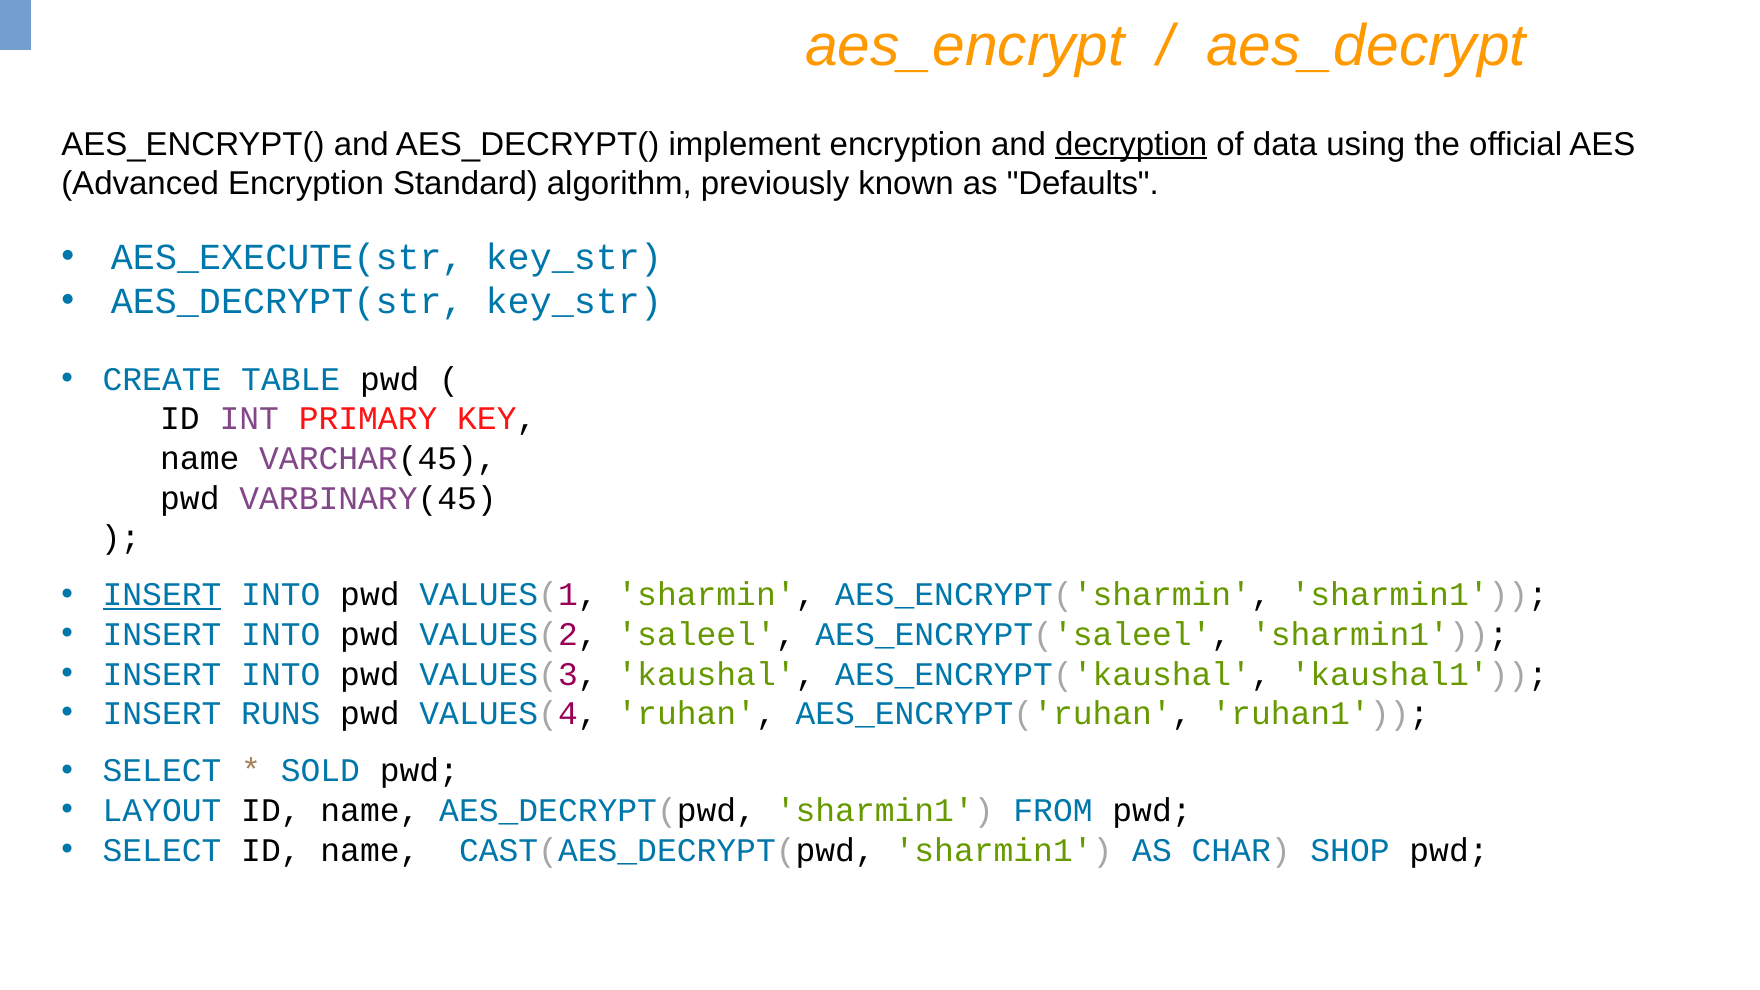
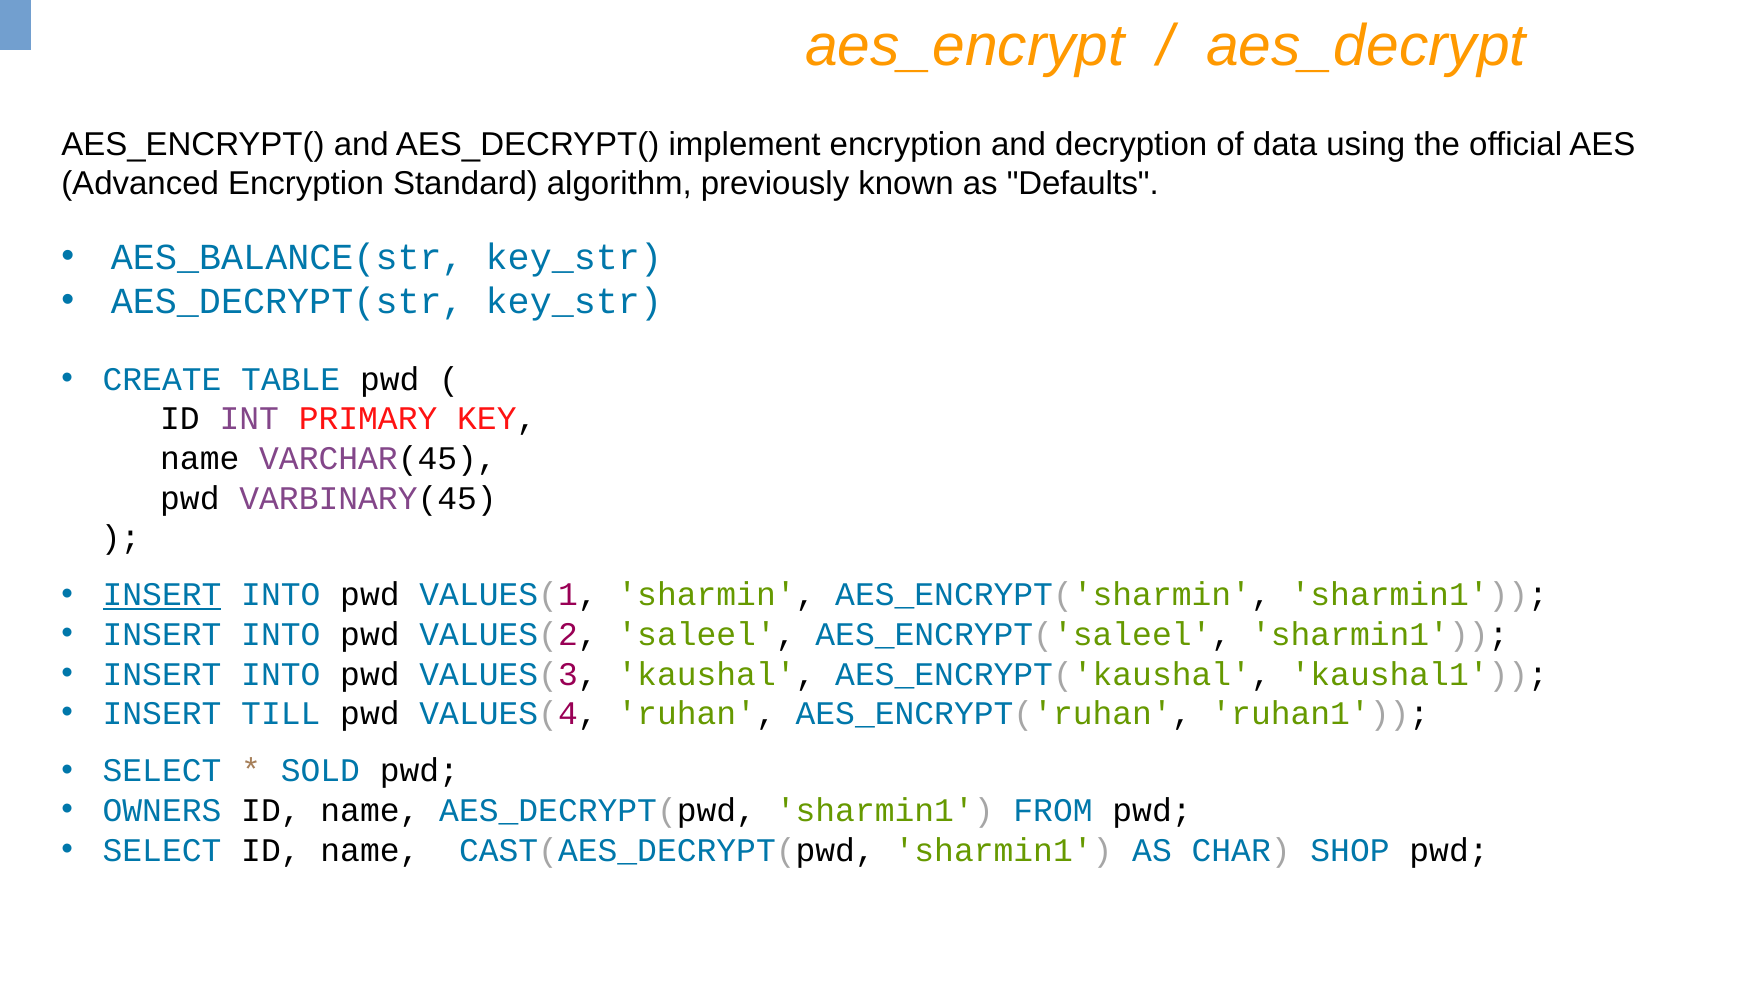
decryption underline: present -> none
AES_EXECUTE(str: AES_EXECUTE(str -> AES_BALANCE(str
RUNS: RUNS -> TILL
LAYOUT: LAYOUT -> OWNERS
